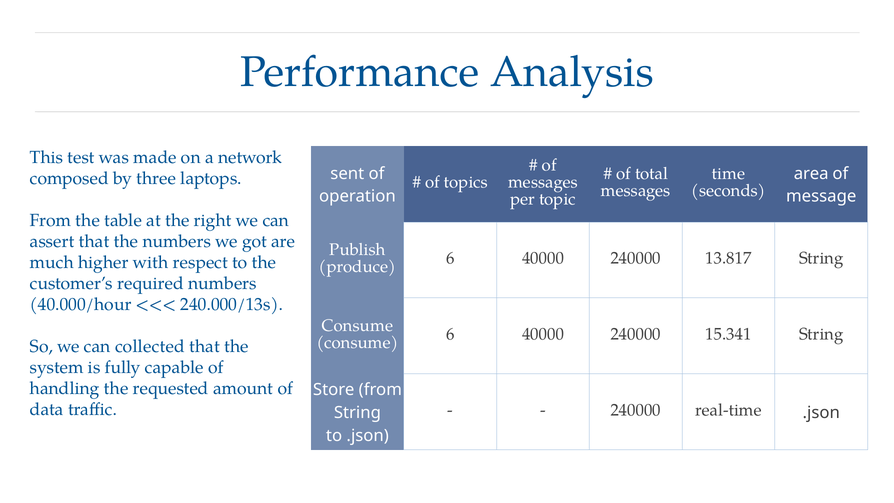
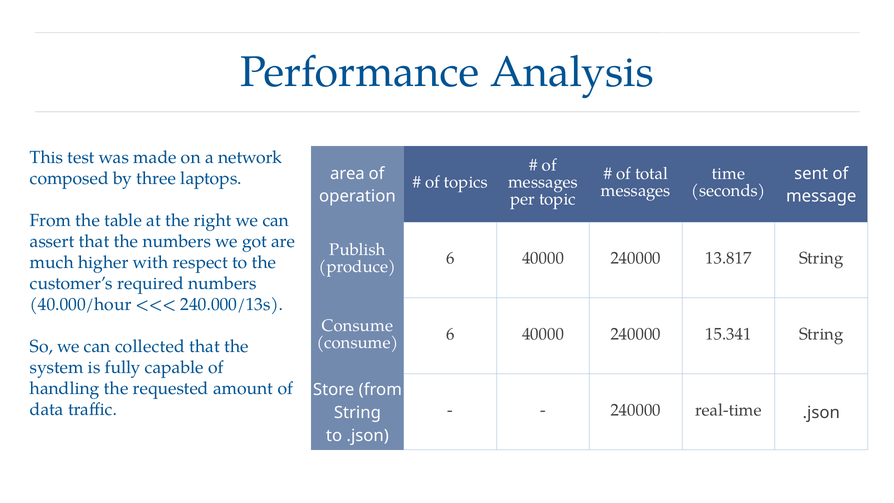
sent: sent -> area
area: area -> sent
